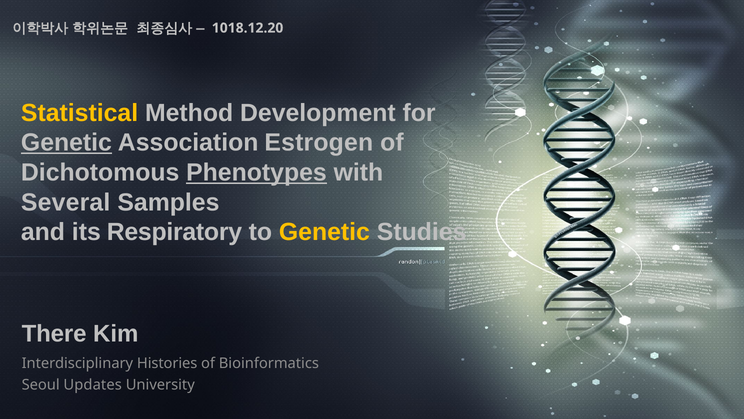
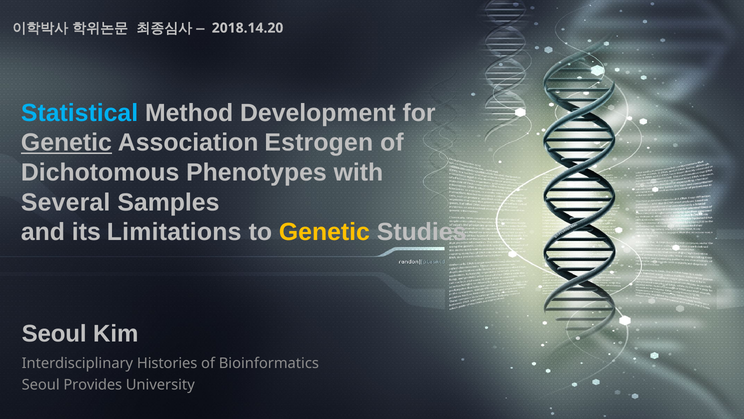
1018.12.20: 1018.12.20 -> 2018.14.20
Statistical colour: yellow -> light blue
Phenotypes underline: present -> none
Respiratory: Respiratory -> Limitations
There at (54, 334): There -> Seoul
Updates: Updates -> Provides
